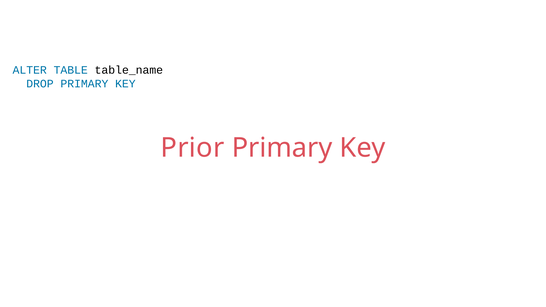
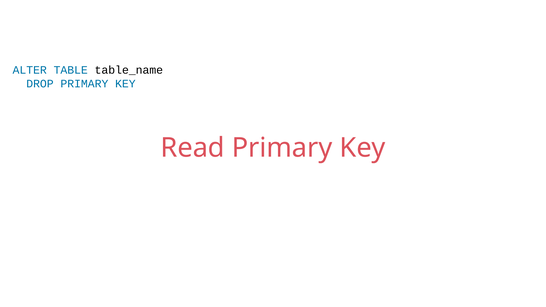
Prior: Prior -> Read
